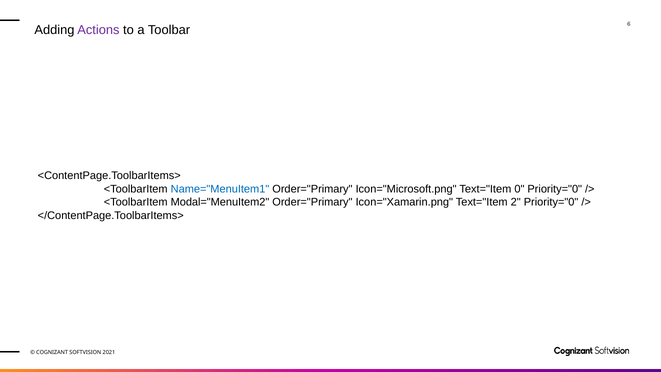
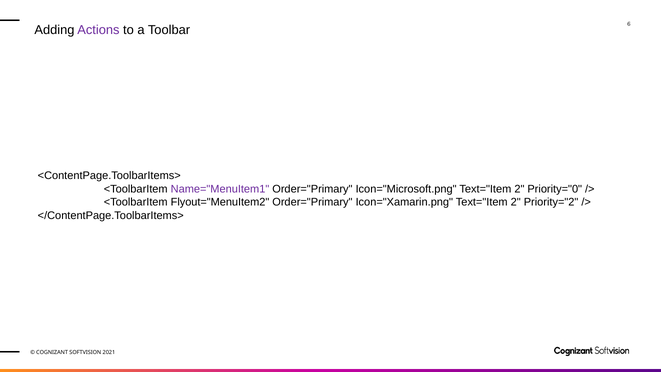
Name="MenuItem1 colour: blue -> purple
Icon="Microsoft.png Text="Item 0: 0 -> 2
Modal="MenuItem2: Modal="MenuItem2 -> Flyout="MenuItem2
2 Priority="0: Priority="0 -> Priority="2
